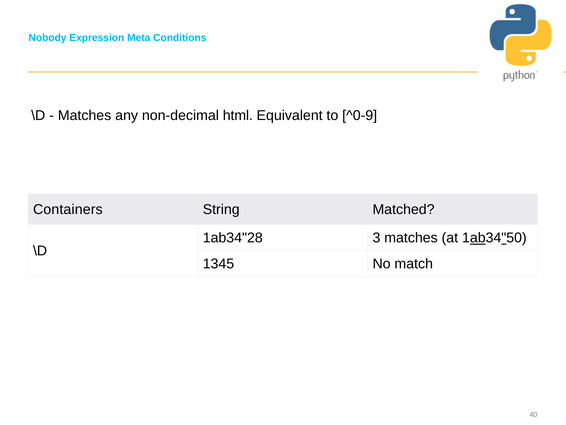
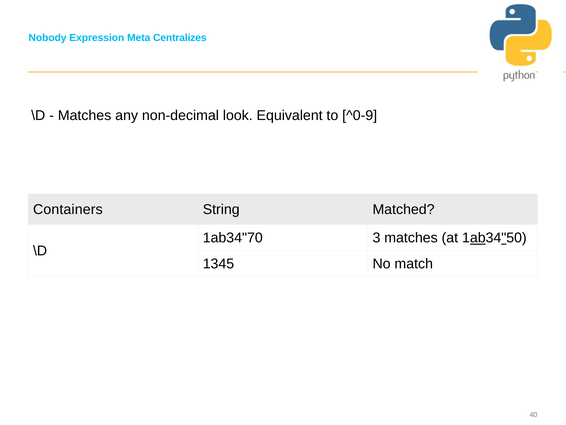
Conditions: Conditions -> Centralizes
html: html -> look
1ab34"28: 1ab34"28 -> 1ab34"70
